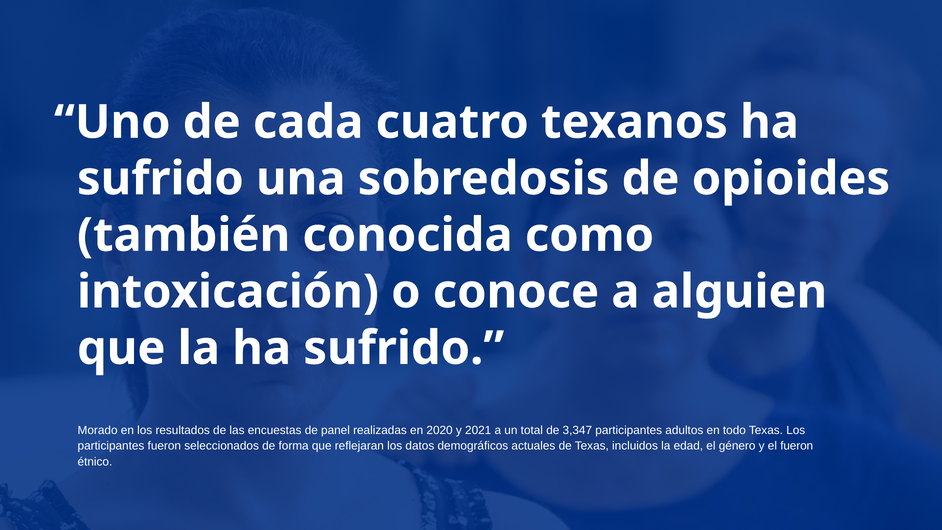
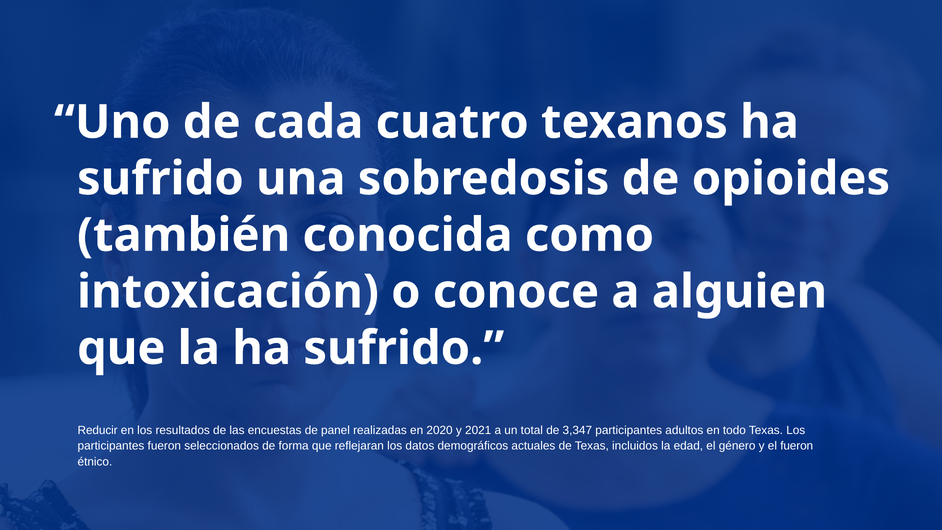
Morado: Morado -> Reducir
